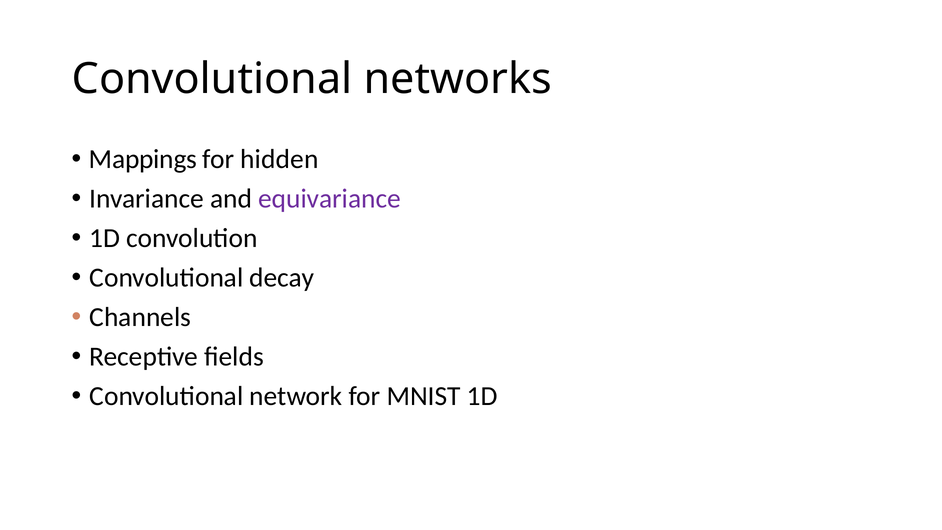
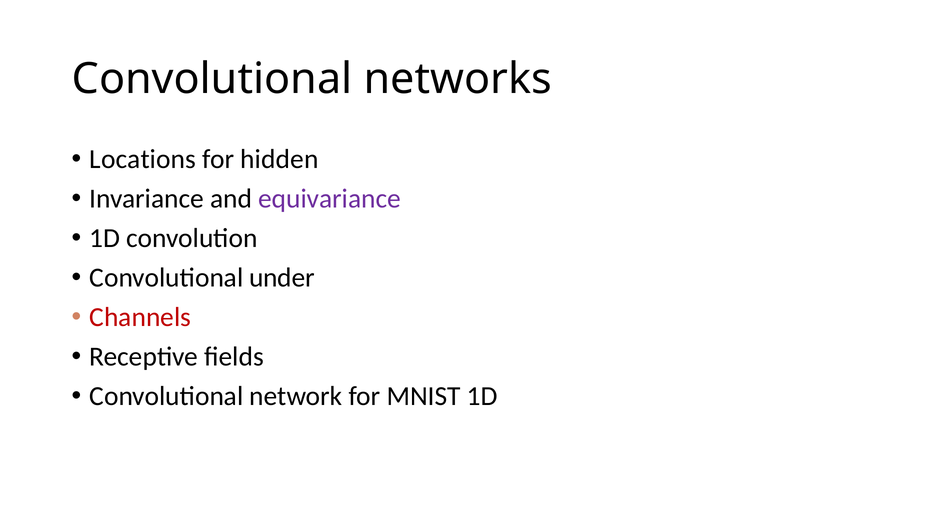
Mappings: Mappings -> Locations
decay: decay -> under
Channels colour: black -> red
